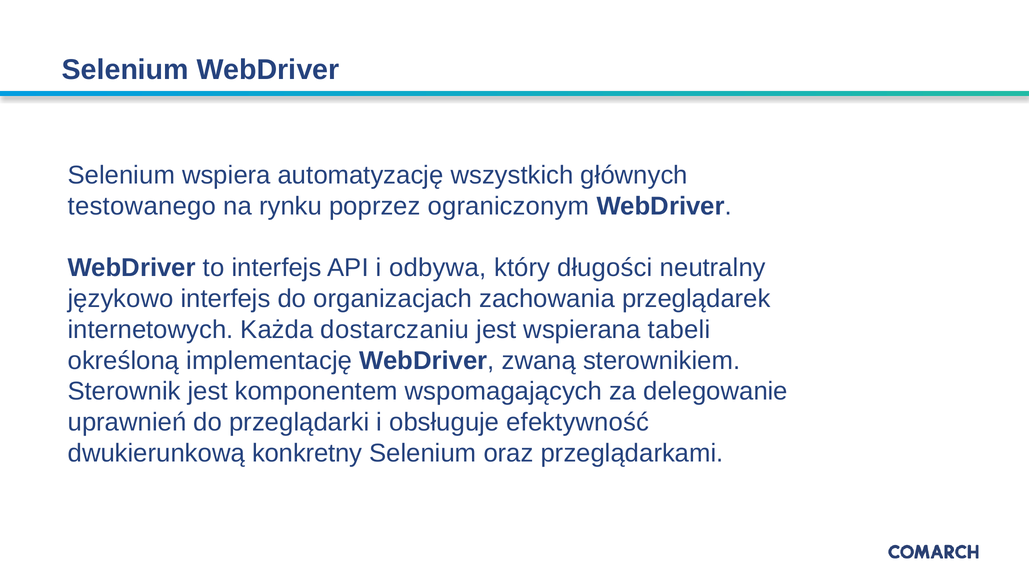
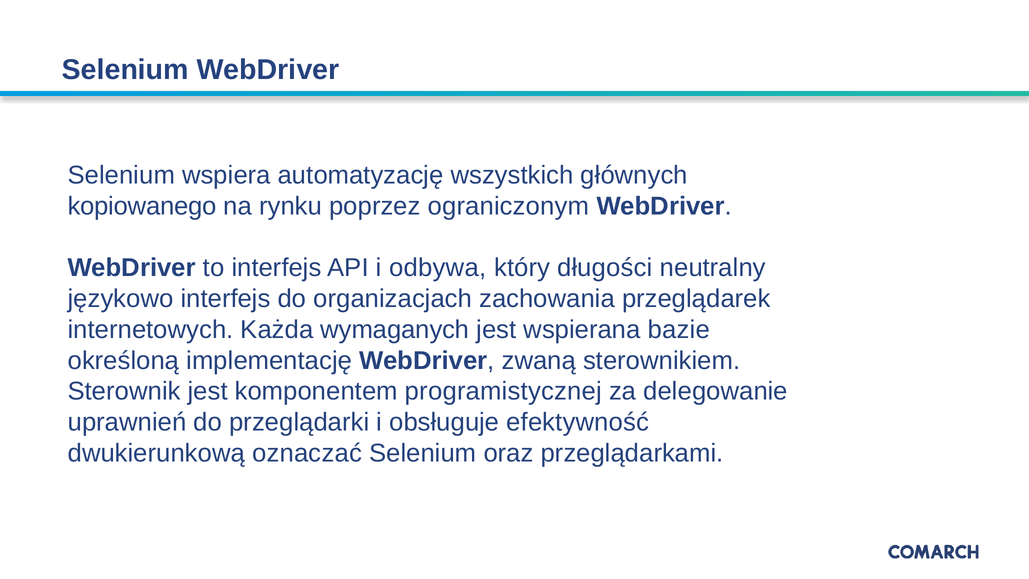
testowanego: testowanego -> kopiowanego
dostarczaniu: dostarczaniu -> wymaganych
tabeli: tabeli -> bazie
wspomagających: wspomagających -> programistycznej
konkretny: konkretny -> oznaczać
